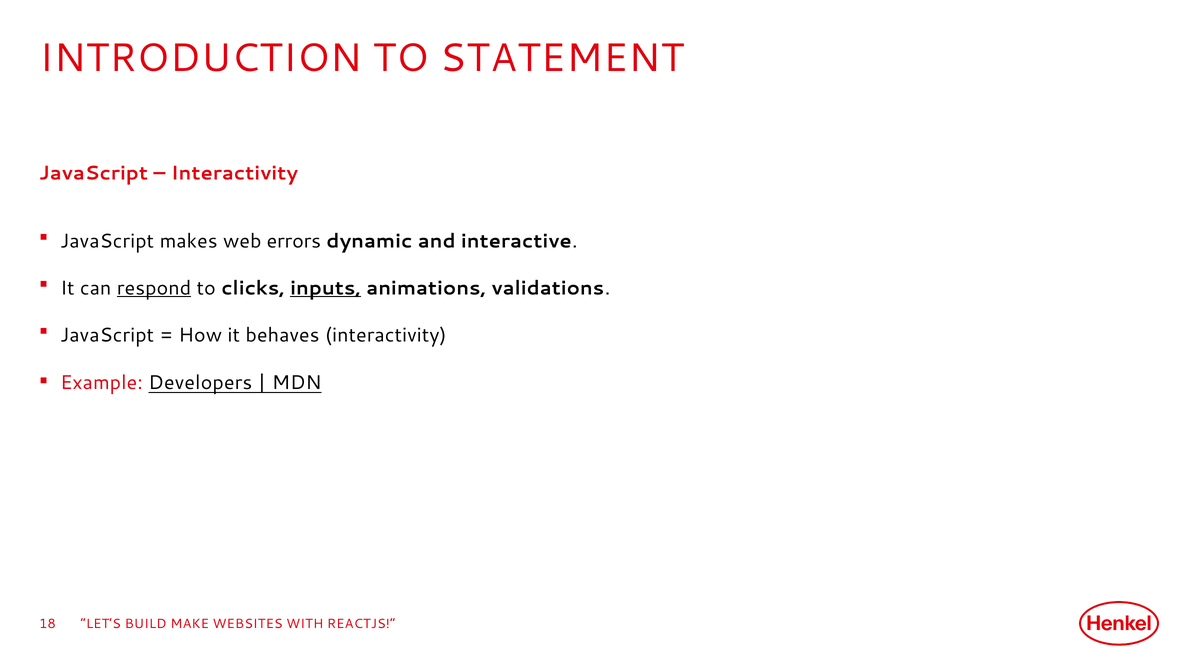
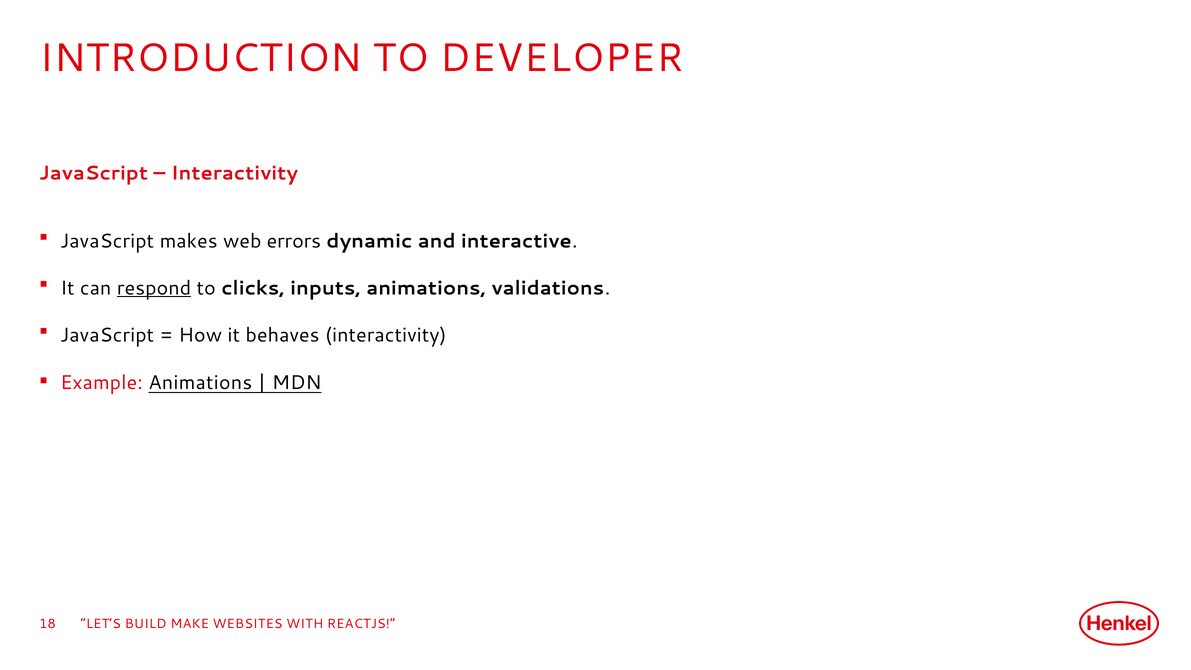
STATEMENT: STATEMENT -> DEVELOPER
inputs underline: present -> none
Example Developers: Developers -> Animations
